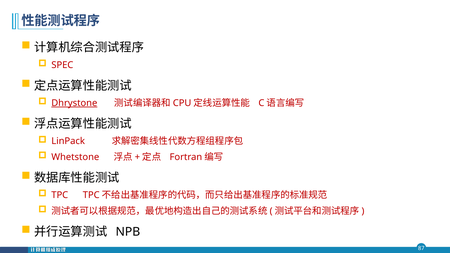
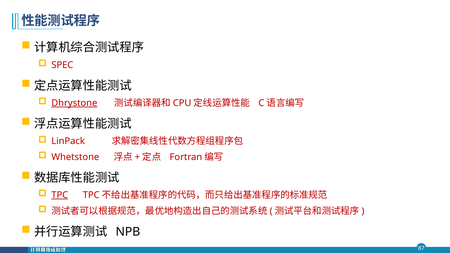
TPC at (60, 195) underline: none -> present
